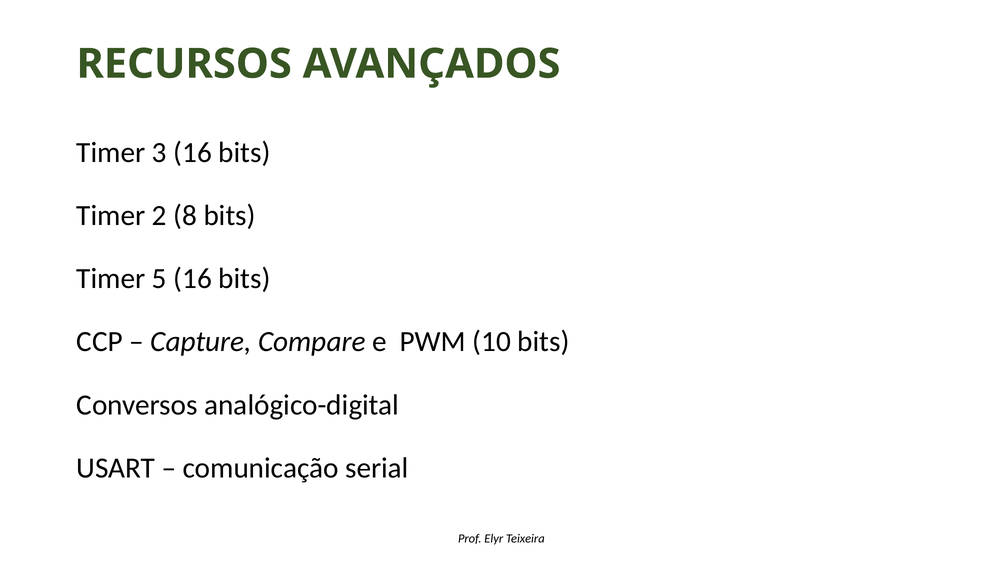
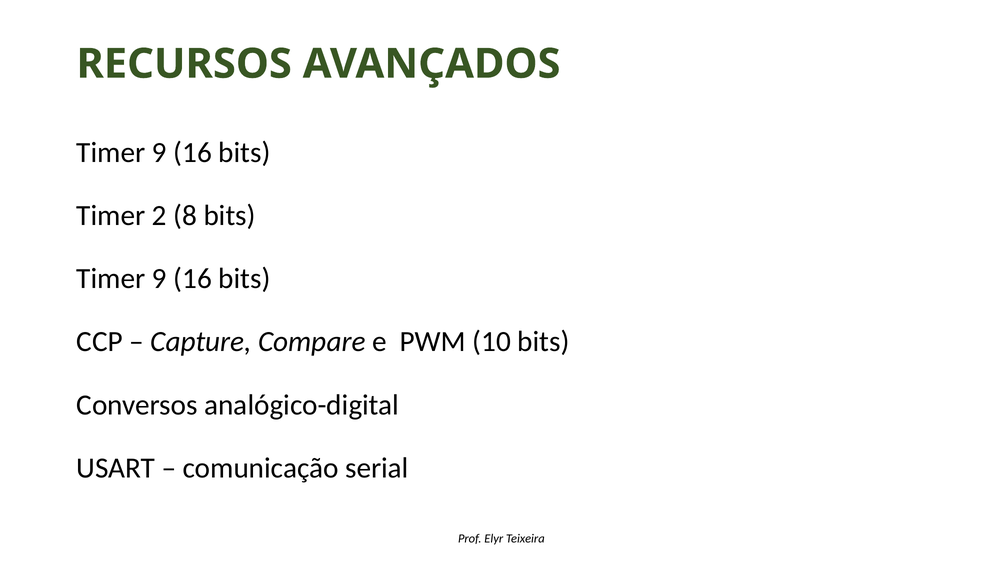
3 at (159, 152): 3 -> 9
5 at (159, 279): 5 -> 9
